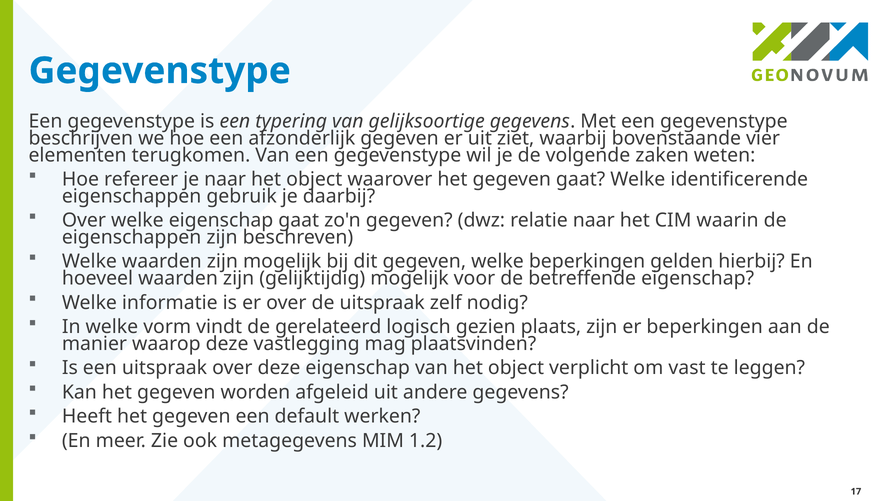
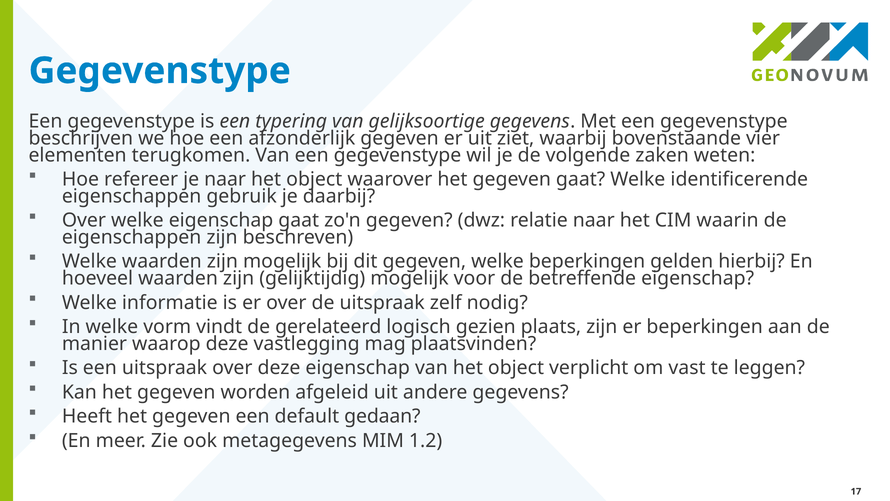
werken: werken -> gedaan
